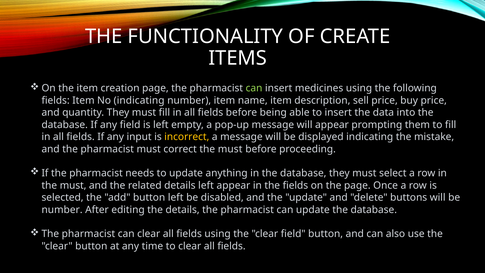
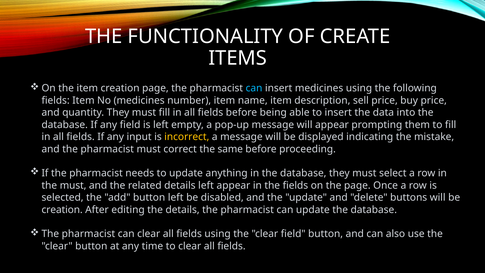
can at (254, 88) colour: light green -> light blue
No indicating: indicating -> medicines
correct the must: must -> same
number at (62, 210): number -> creation
